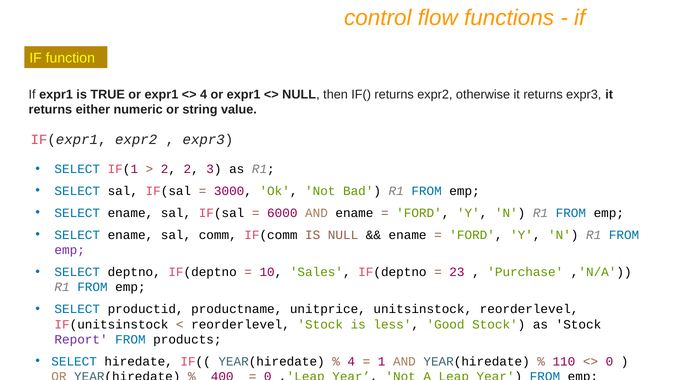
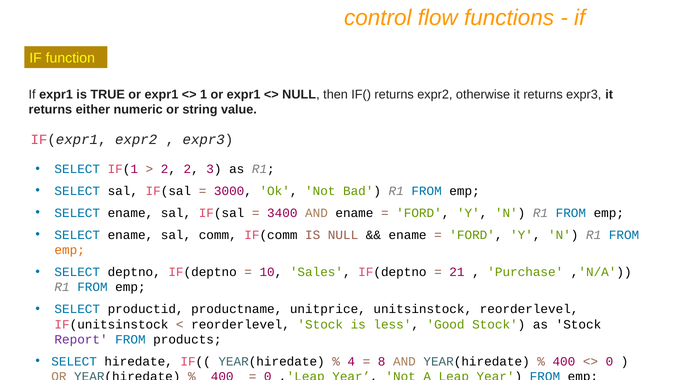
4 at (204, 94): 4 -> 1
6000: 6000 -> 3400
emp at (70, 250) colour: purple -> orange
23: 23 -> 21
1: 1 -> 8
110 at (564, 361): 110 -> 400
